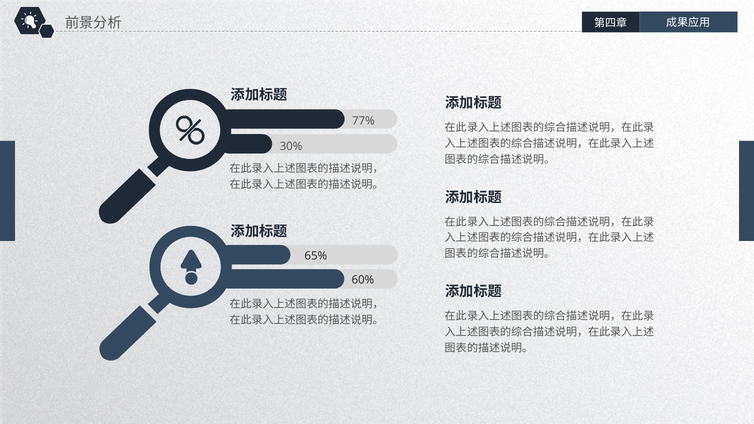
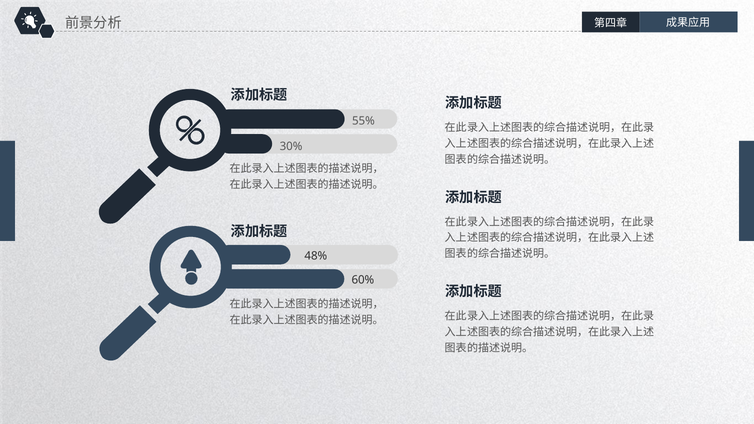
77%: 77% -> 55%
65%: 65% -> 48%
